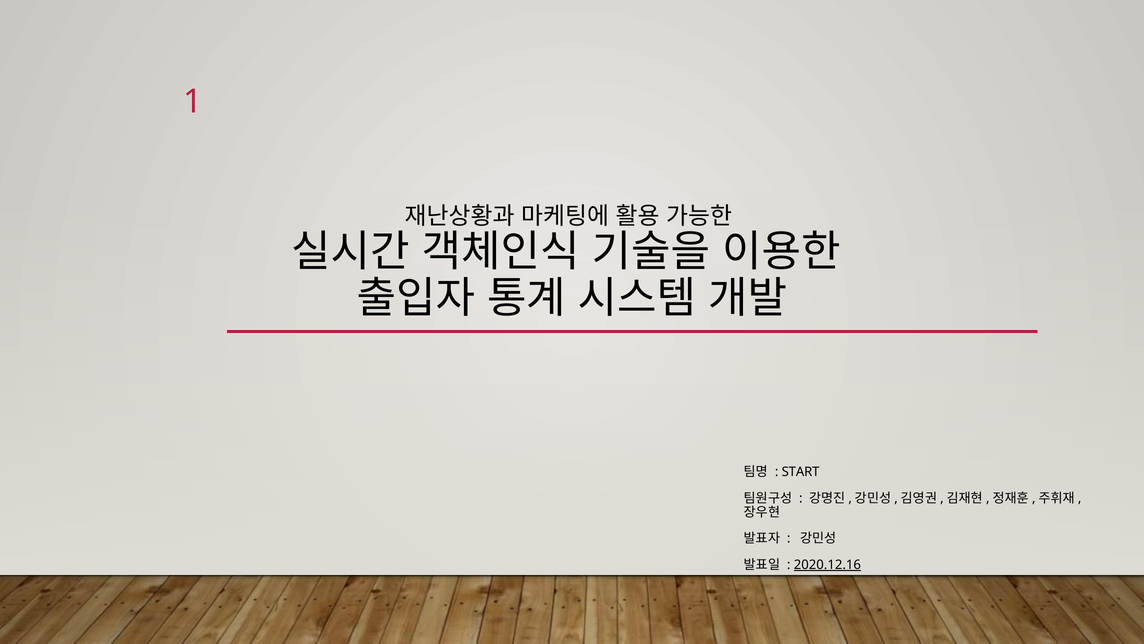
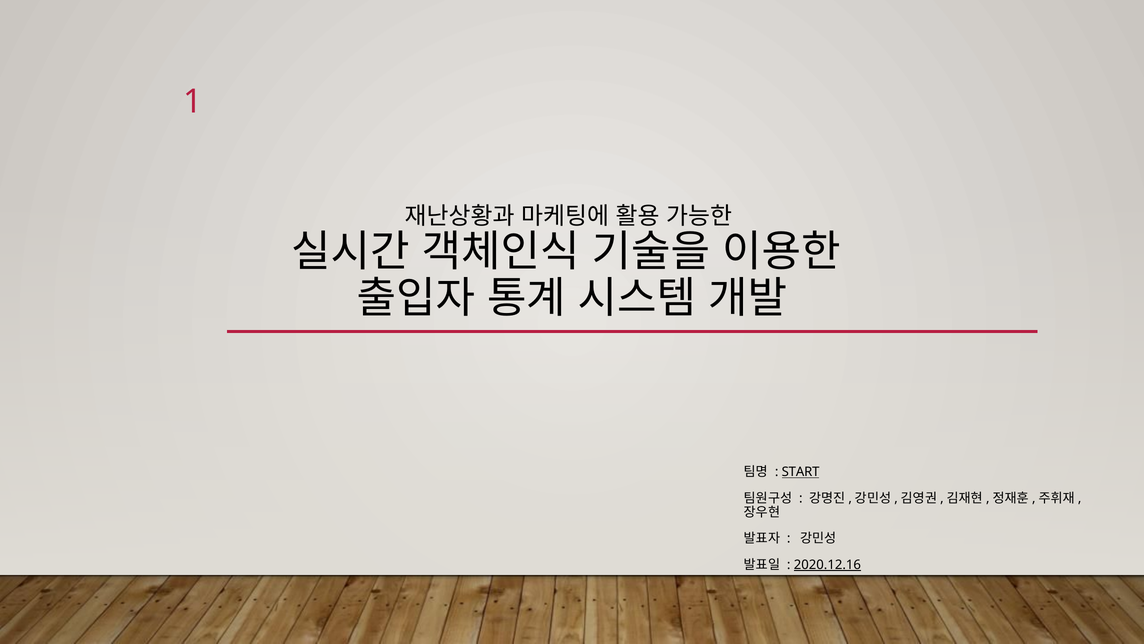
START underline: none -> present
